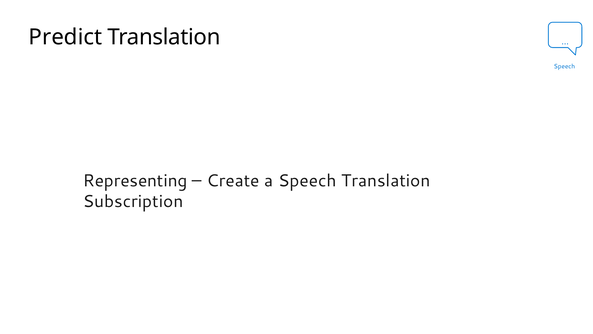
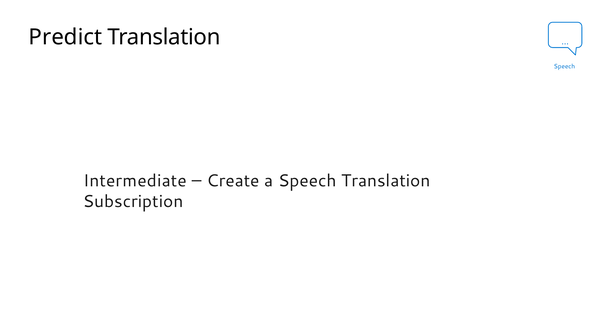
Representing: Representing -> Intermediate
